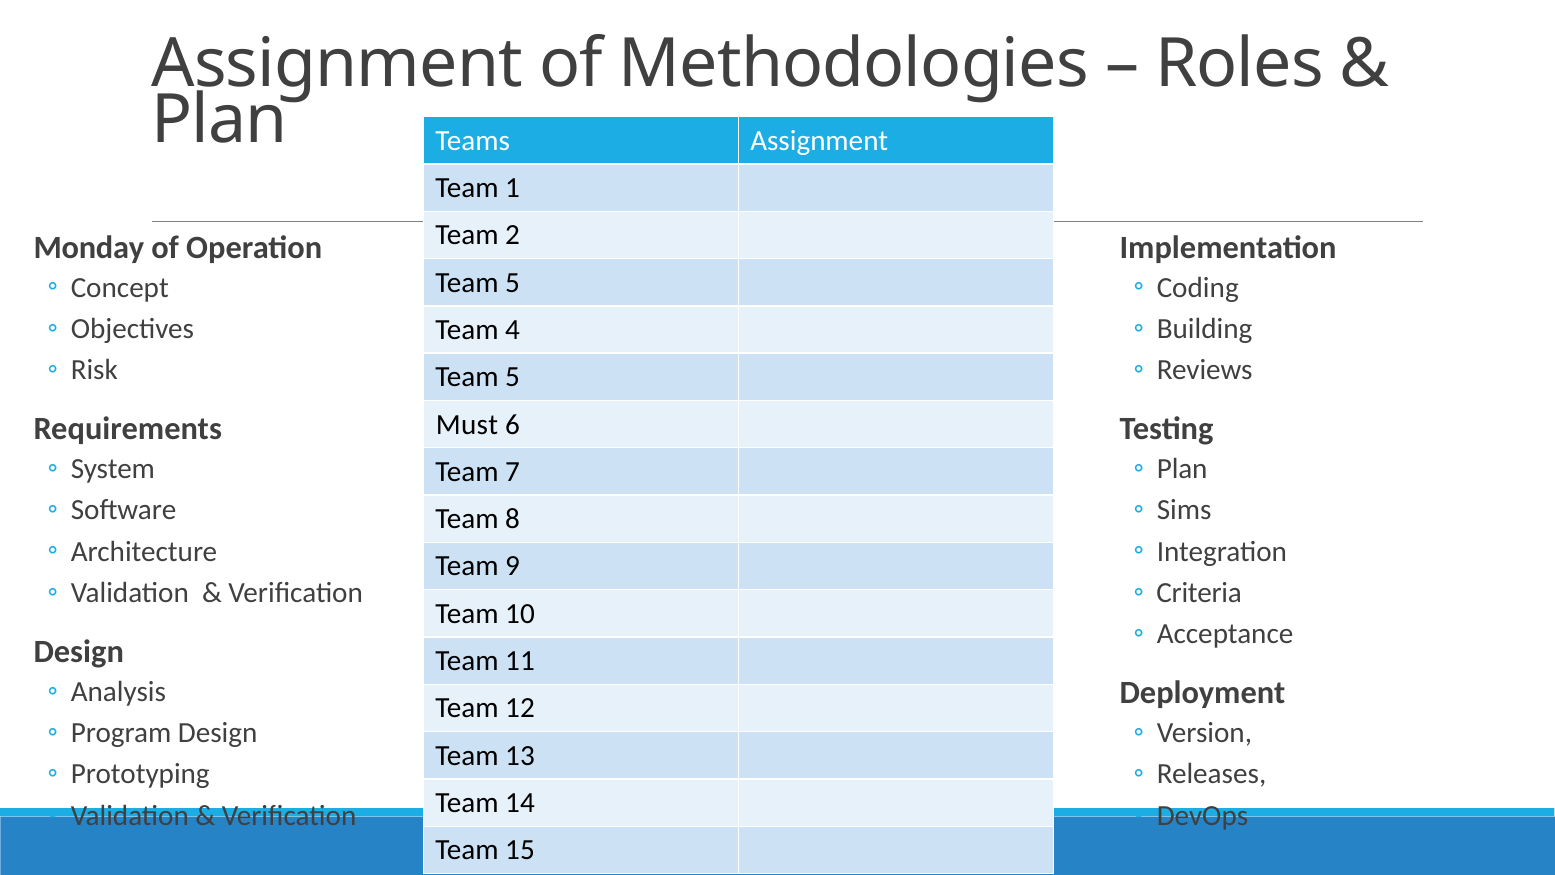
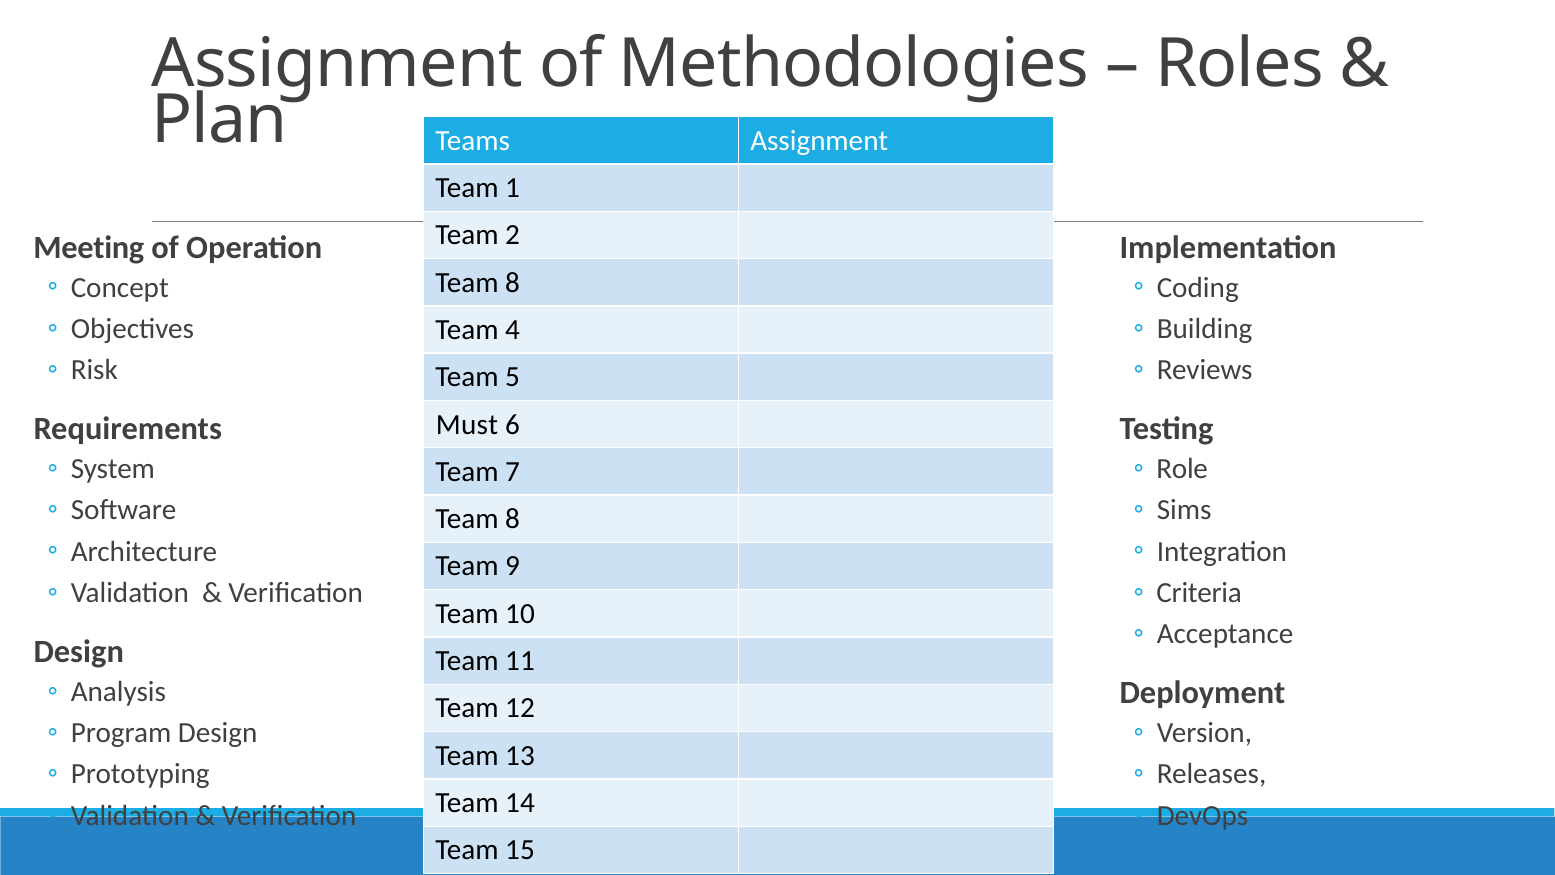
Monday: Monday -> Meeting
5 at (513, 282): 5 -> 8
Plan at (1182, 469): Plan -> Role
